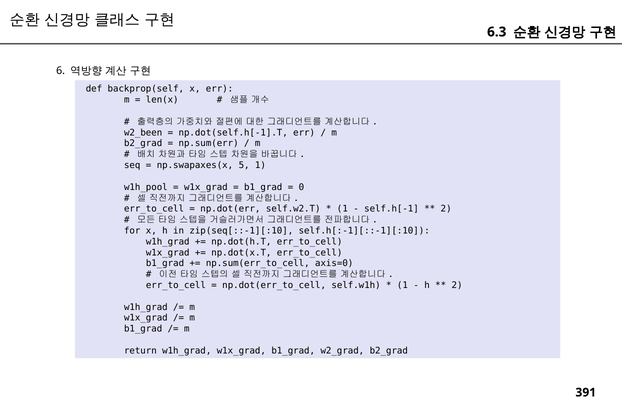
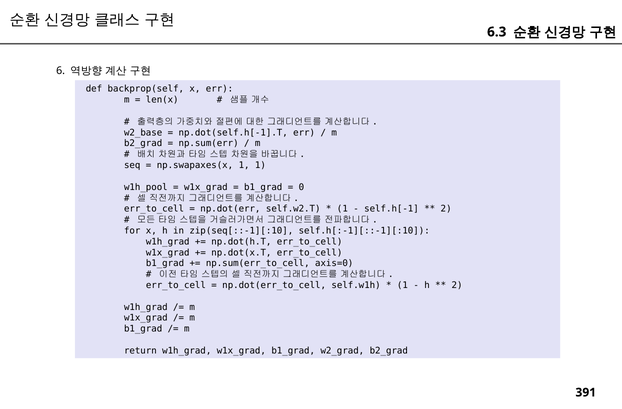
w2_been: w2_been -> w2_base
np.swapaxes(x 5: 5 -> 1
